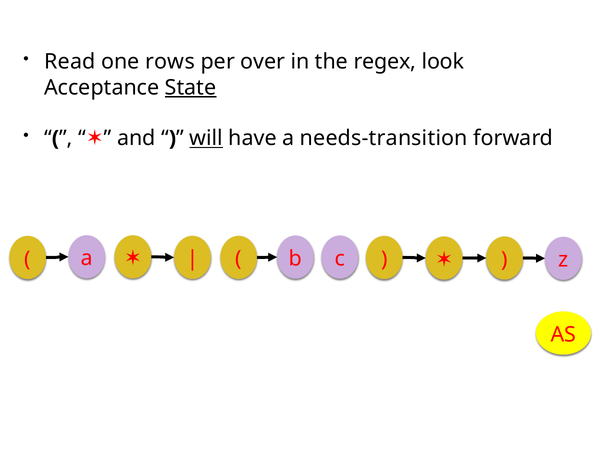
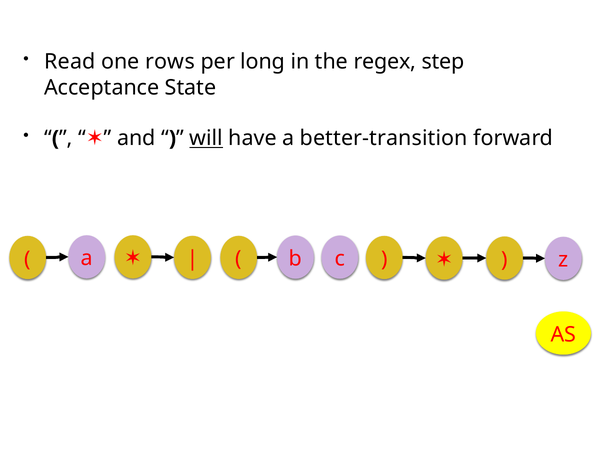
over: over -> long
look: look -> step
State underline: present -> none
needs-transition: needs-transition -> better-transition
